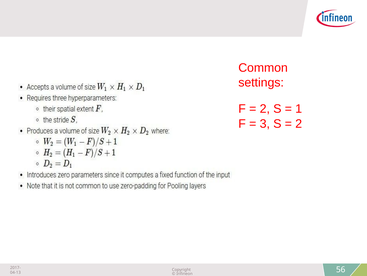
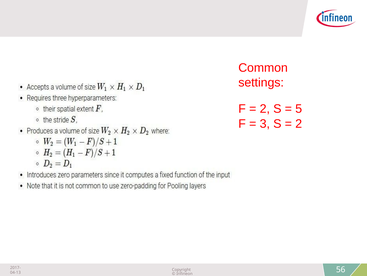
1: 1 -> 5
